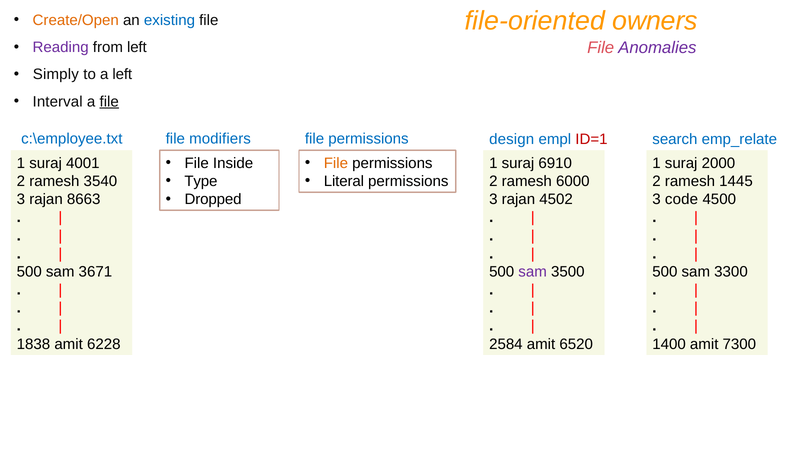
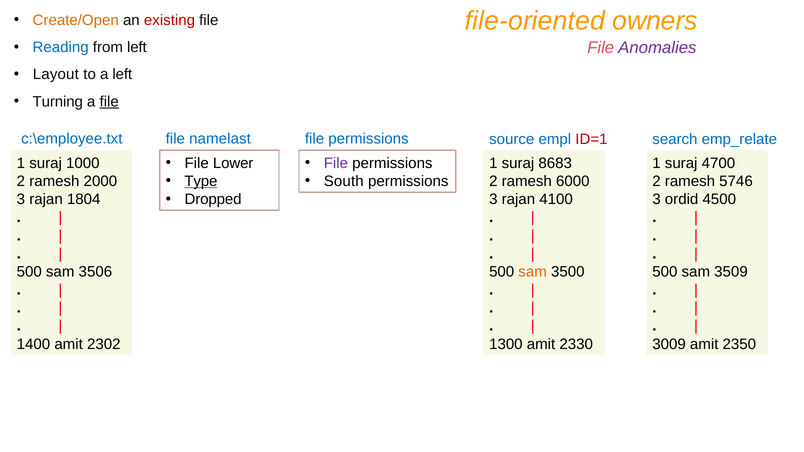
existing colour: blue -> red
Reading colour: purple -> blue
Simply: Simply -> Layout
Interval: Interval -> Turning
modifiers: modifiers -> namelast
design: design -> source
Inside: Inside -> Lower
File at (336, 163) colour: orange -> purple
4001: 4001 -> 1000
6910: 6910 -> 8683
2000: 2000 -> 4700
Type underline: none -> present
Literal: Literal -> South
3540: 3540 -> 2000
1445: 1445 -> 5746
8663: 8663 -> 1804
4502: 4502 -> 4100
code: code -> ordid
3671: 3671 -> 3506
sam at (533, 272) colour: purple -> orange
3300: 3300 -> 3509
1838: 1838 -> 1400
6228: 6228 -> 2302
2584: 2584 -> 1300
6520: 6520 -> 2330
1400: 1400 -> 3009
7300: 7300 -> 2350
